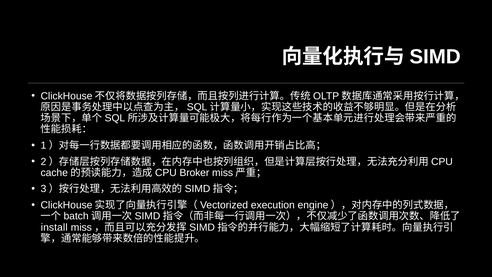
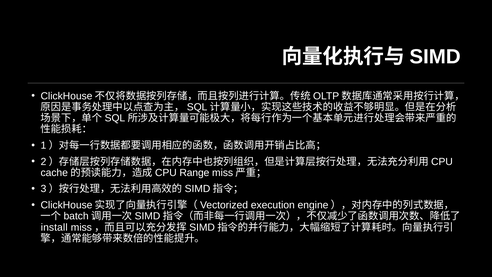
Broker: Broker -> Range
